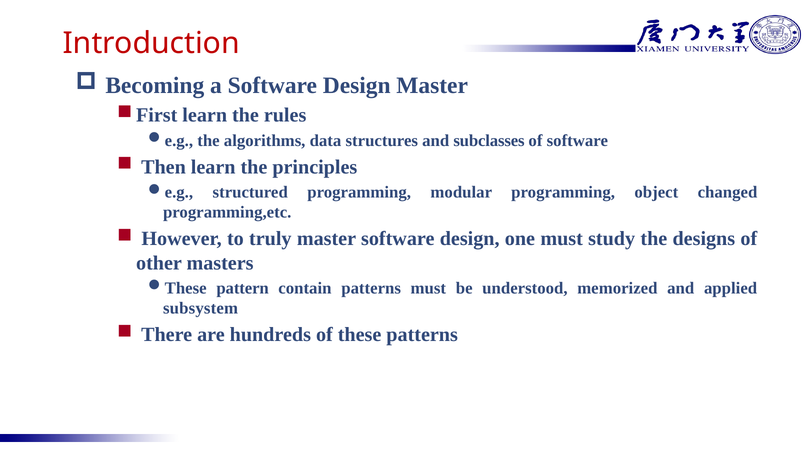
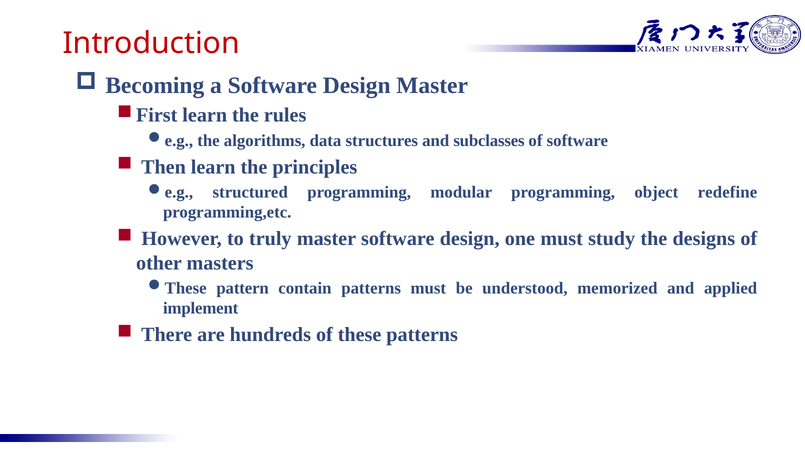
changed: changed -> redefine
subsystem: subsystem -> implement
